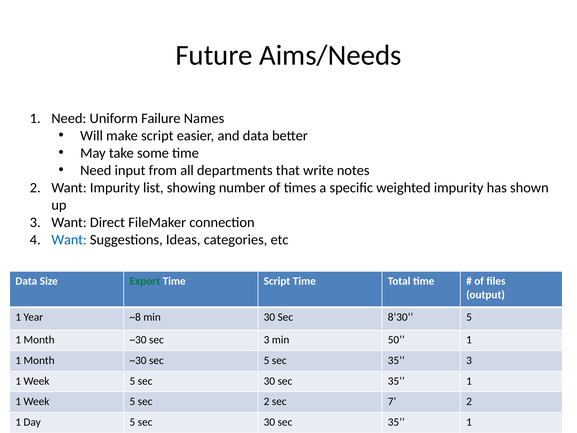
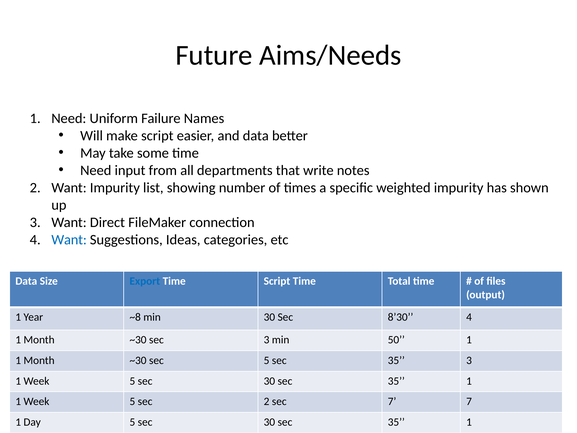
Export colour: green -> blue
8’30 5: 5 -> 4
7 2: 2 -> 7
